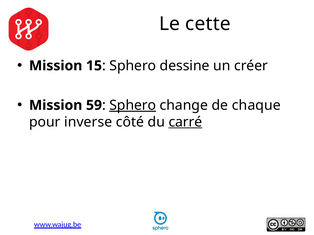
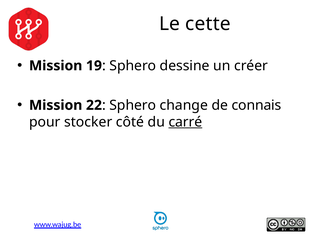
15: 15 -> 19
59: 59 -> 22
Sphero at (133, 105) underline: present -> none
chaque: chaque -> connais
inverse: inverse -> stocker
